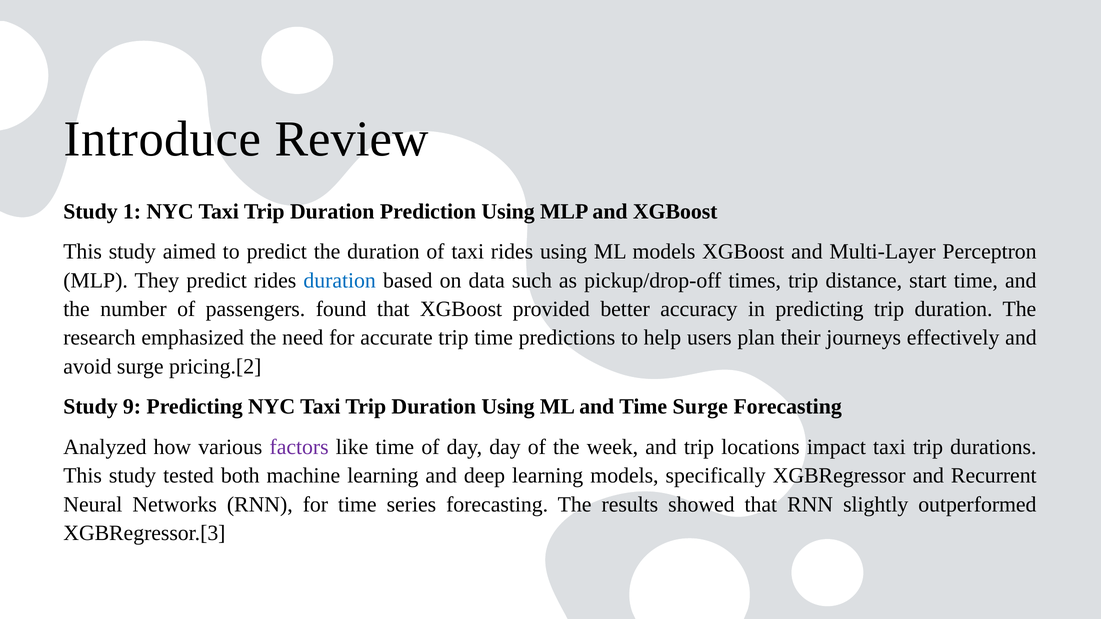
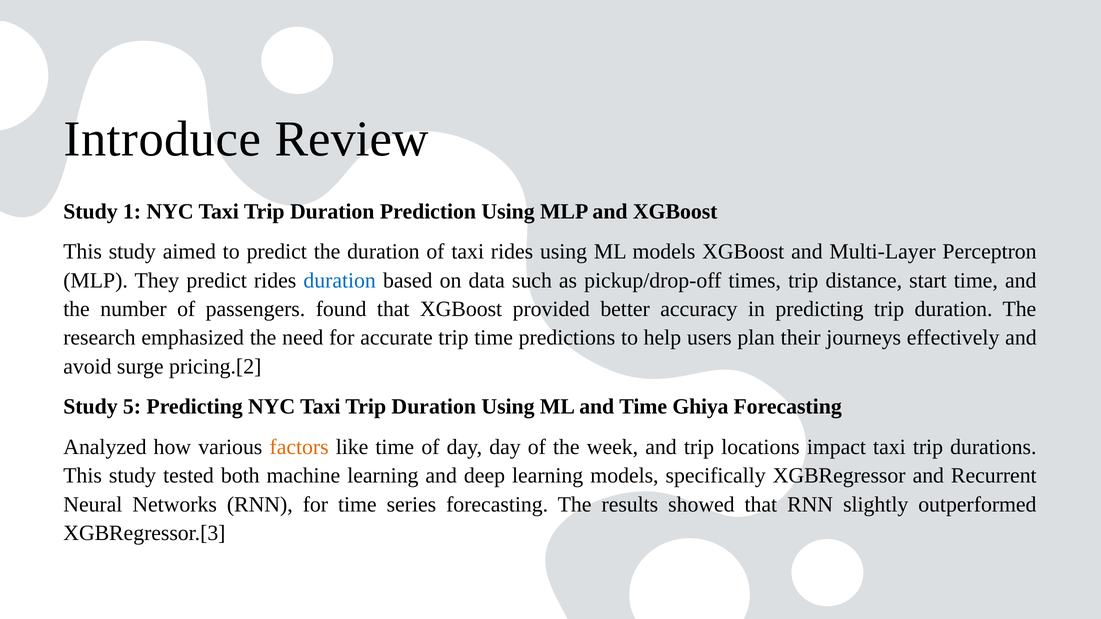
9: 9 -> 5
Time Surge: Surge -> Ghiya
factors colour: purple -> orange
